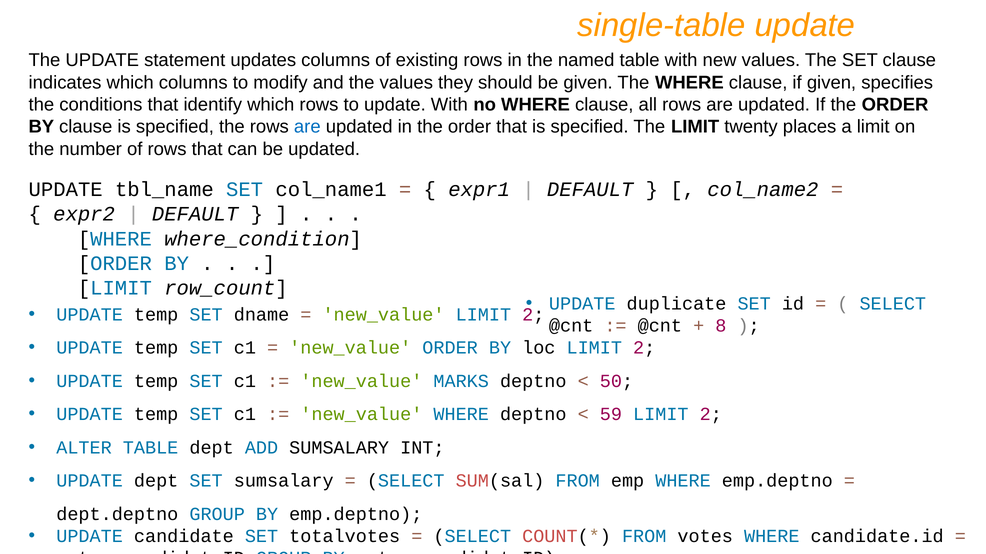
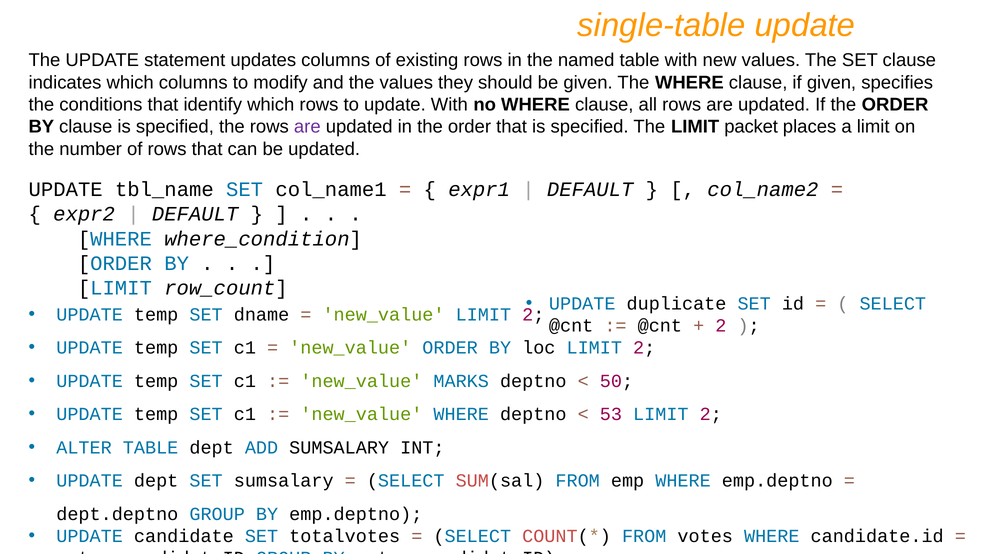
are at (307, 127) colour: blue -> purple
twenty: twenty -> packet
8 at (721, 326): 8 -> 2
59: 59 -> 53
